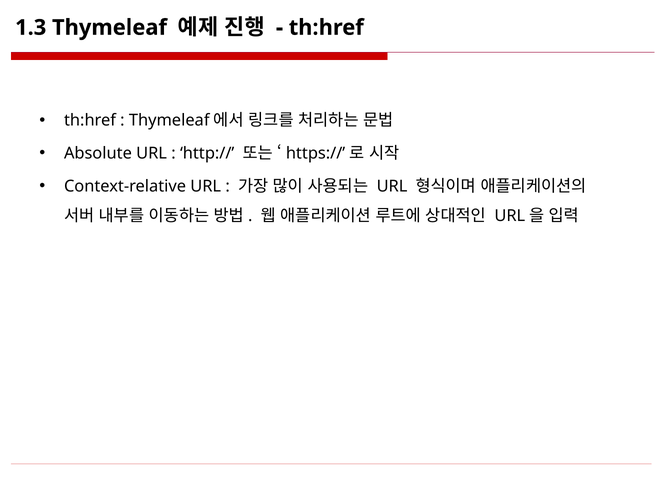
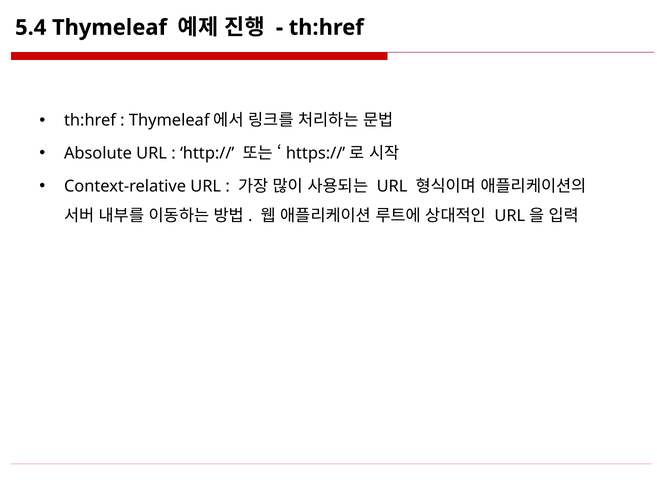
1.3: 1.3 -> 5.4
